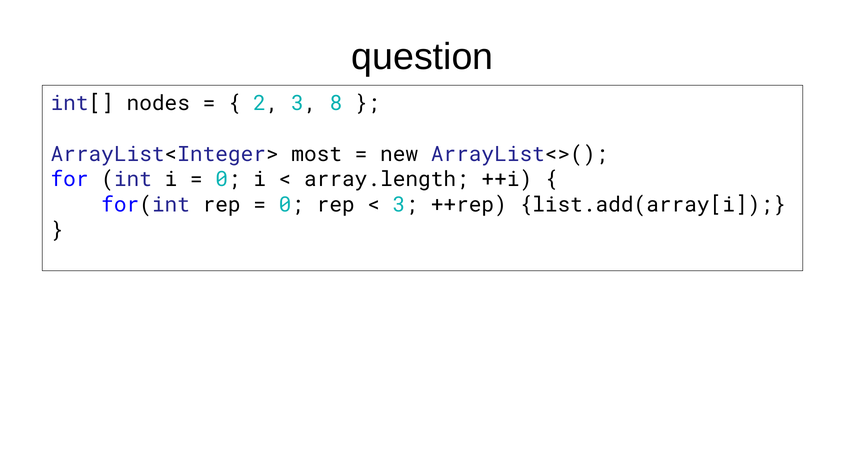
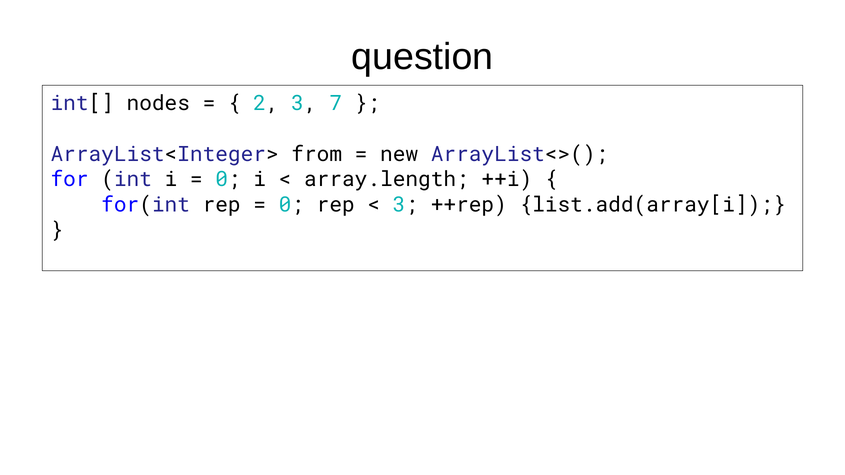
8: 8 -> 7
most: most -> from
